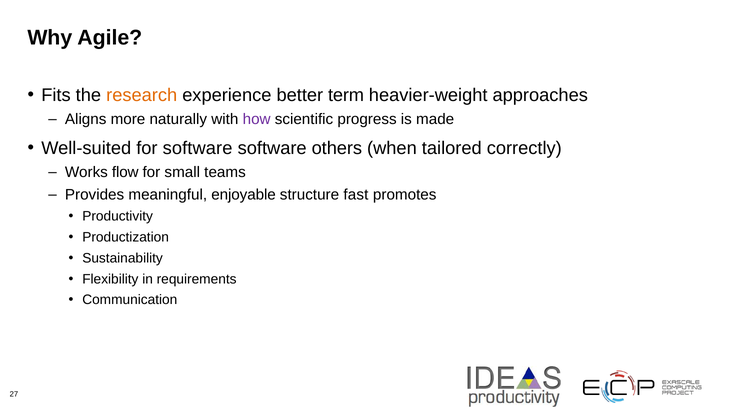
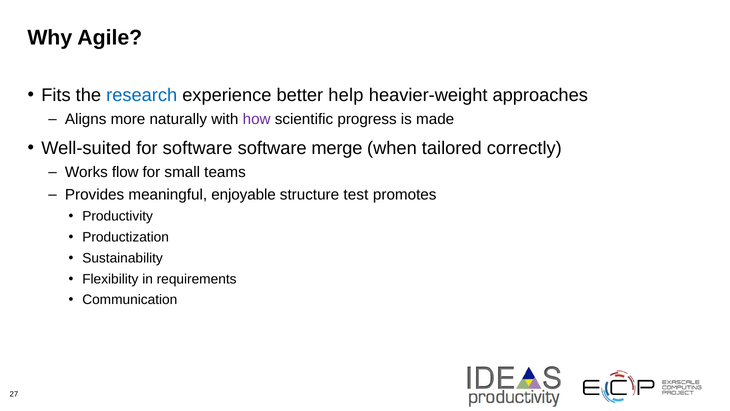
research colour: orange -> blue
term: term -> help
others: others -> merge
fast: fast -> test
